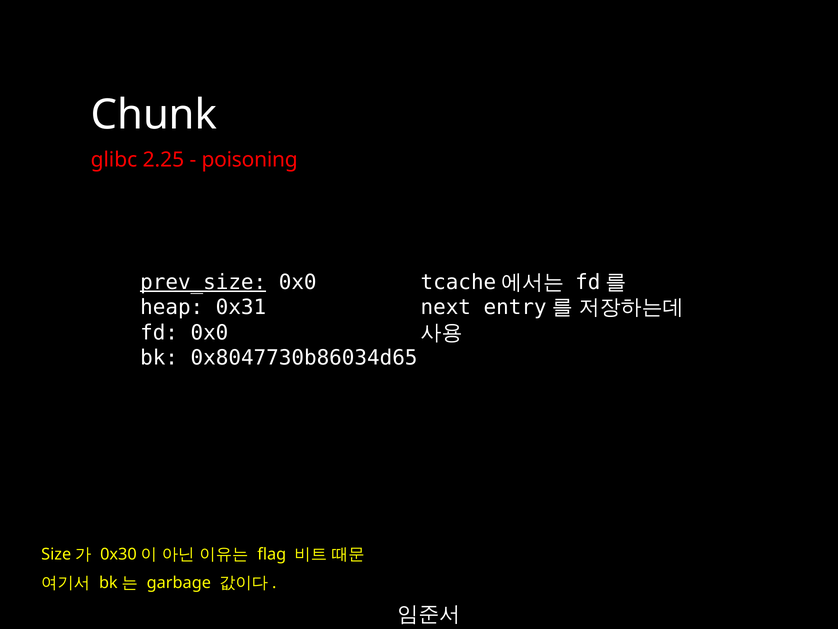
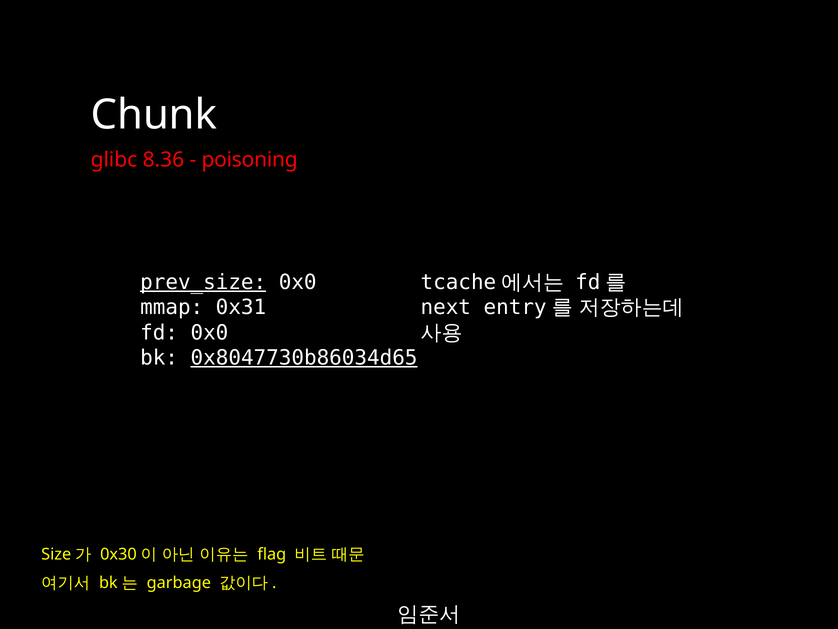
2.25: 2.25 -> 8.36
heap: heap -> mmap
0x8047730b86034d65 underline: none -> present
